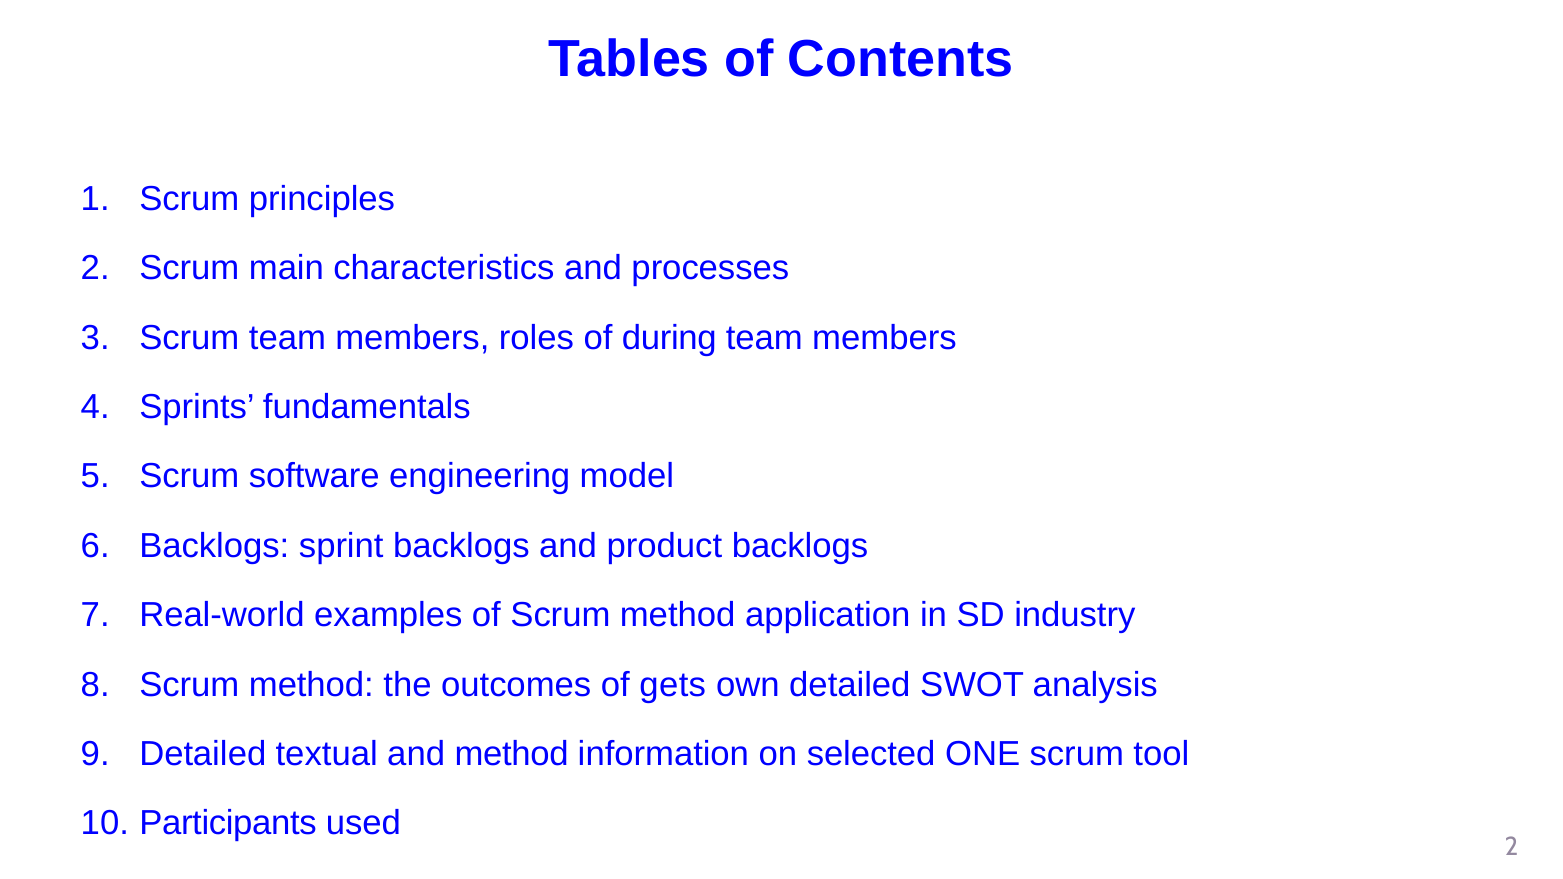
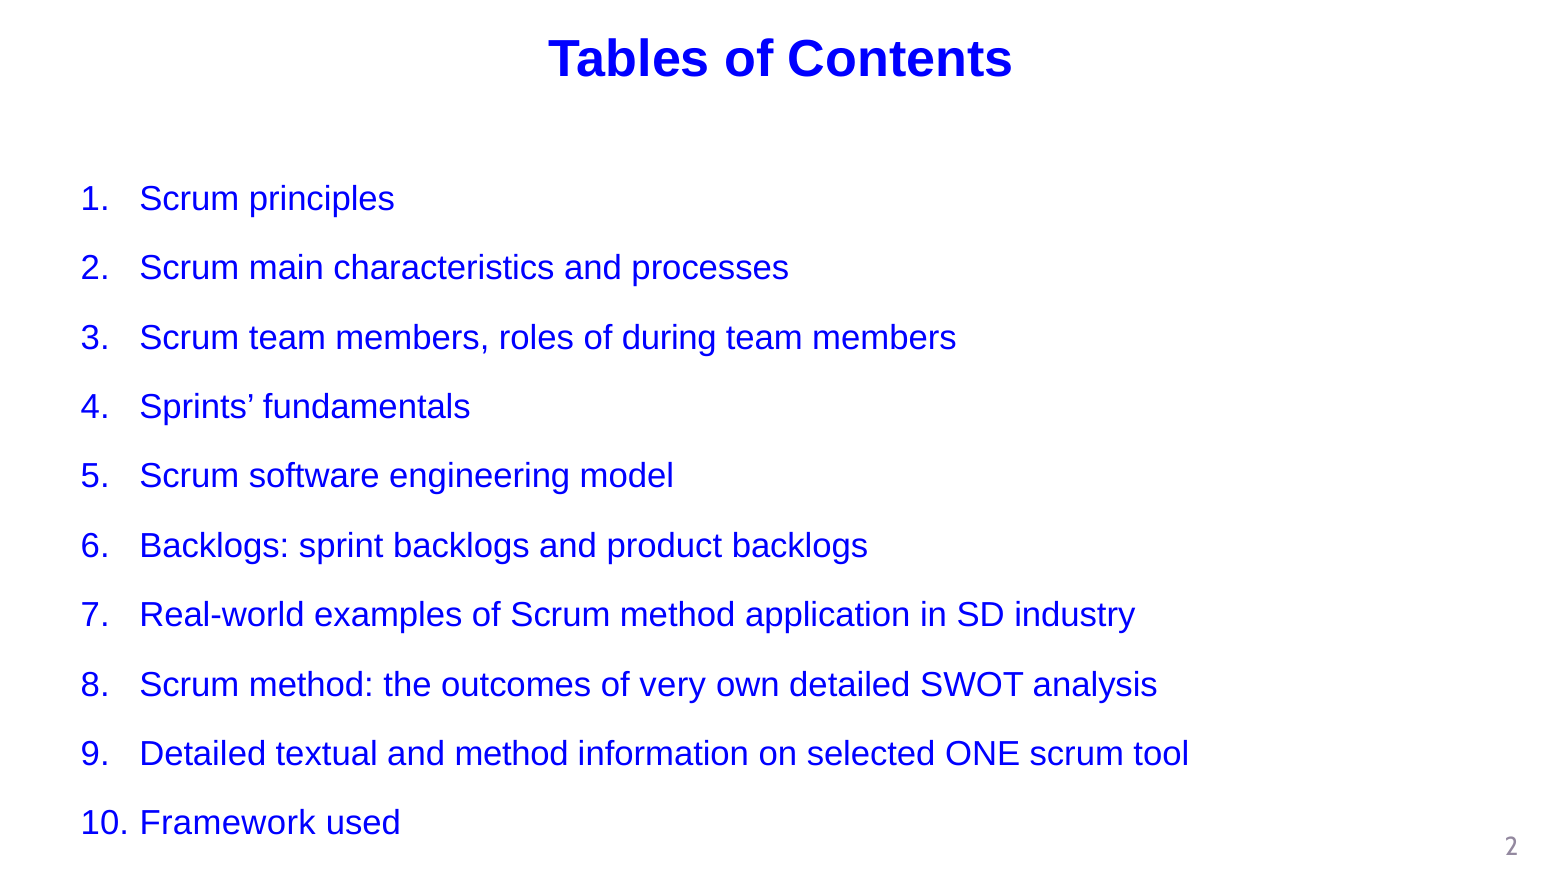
gets: gets -> very
Participants: Participants -> Framework
